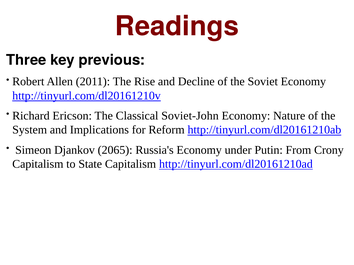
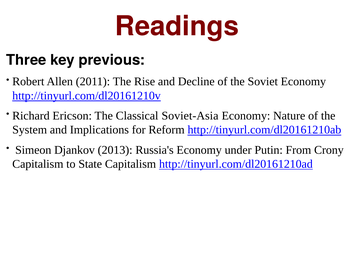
Soviet-John: Soviet-John -> Soviet-Asia
2065: 2065 -> 2013
